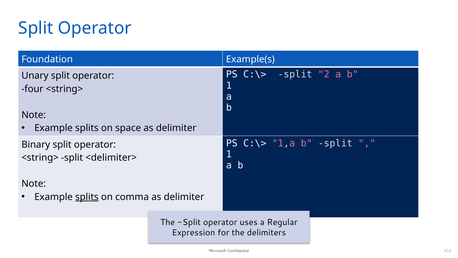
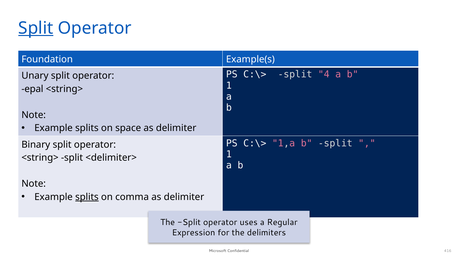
Split at (36, 28) underline: none -> present
2: 2 -> 4
four: four -> epal
